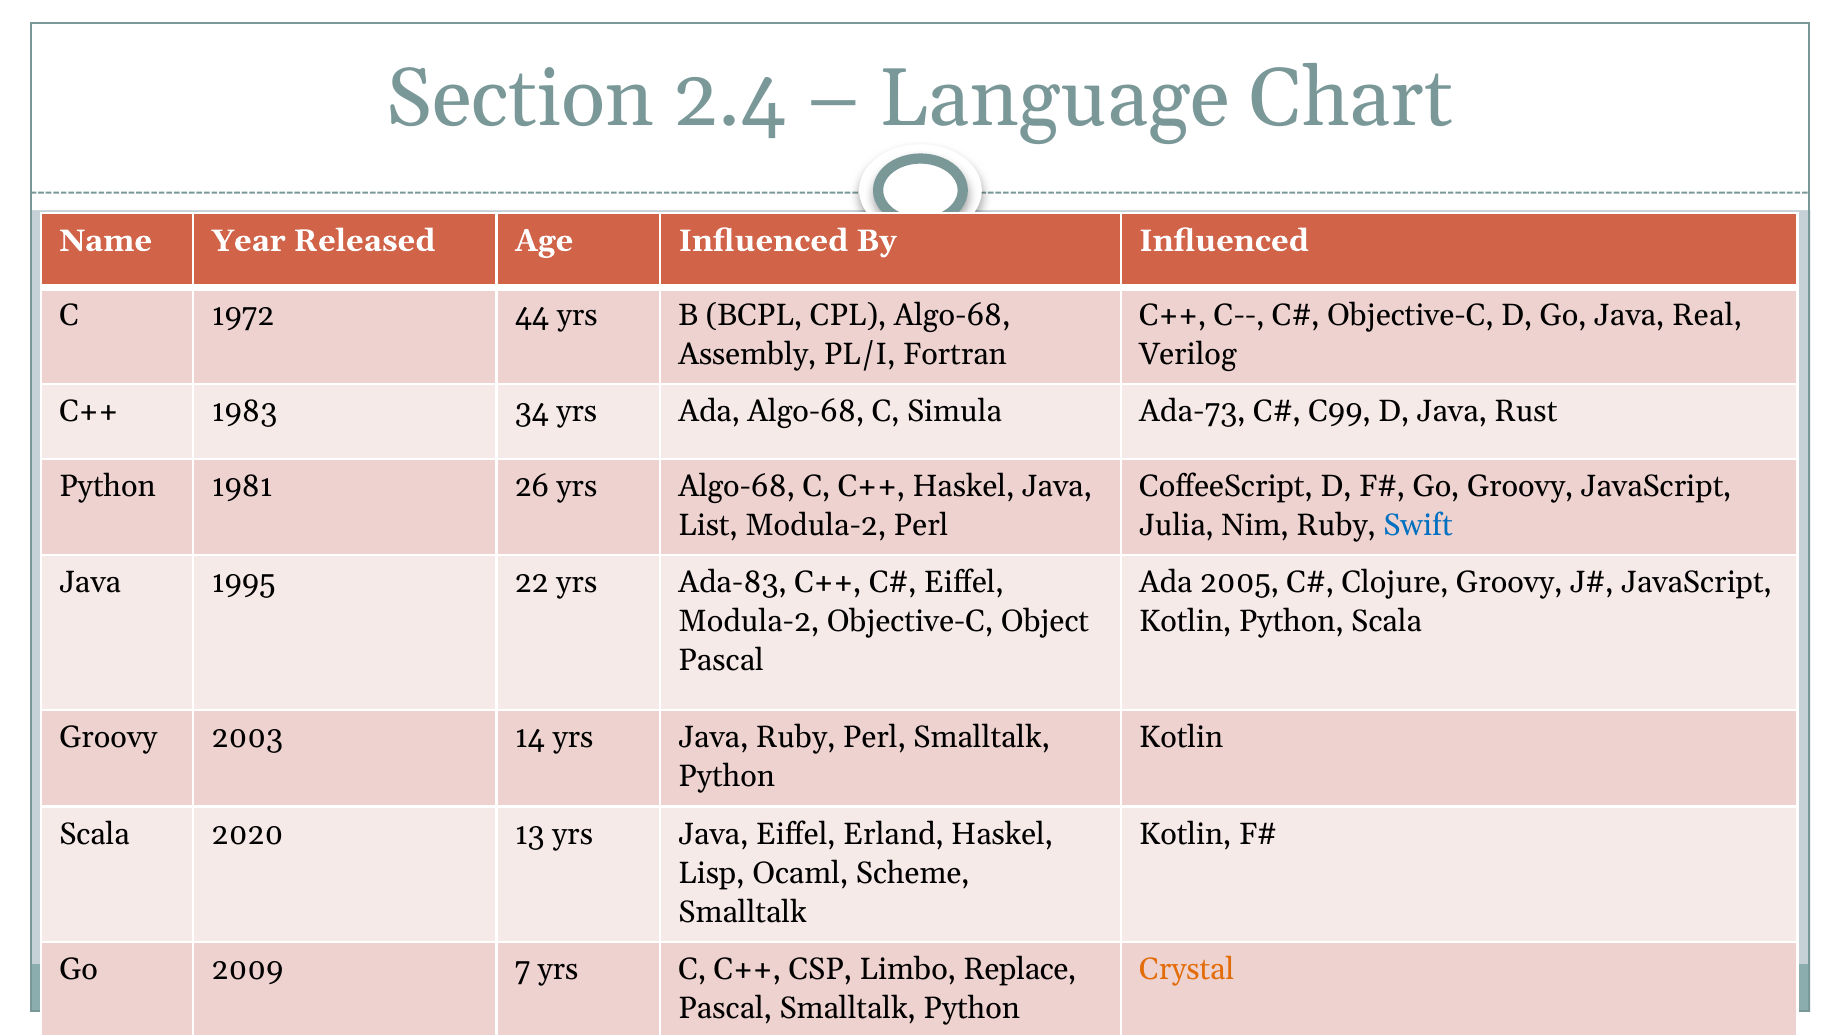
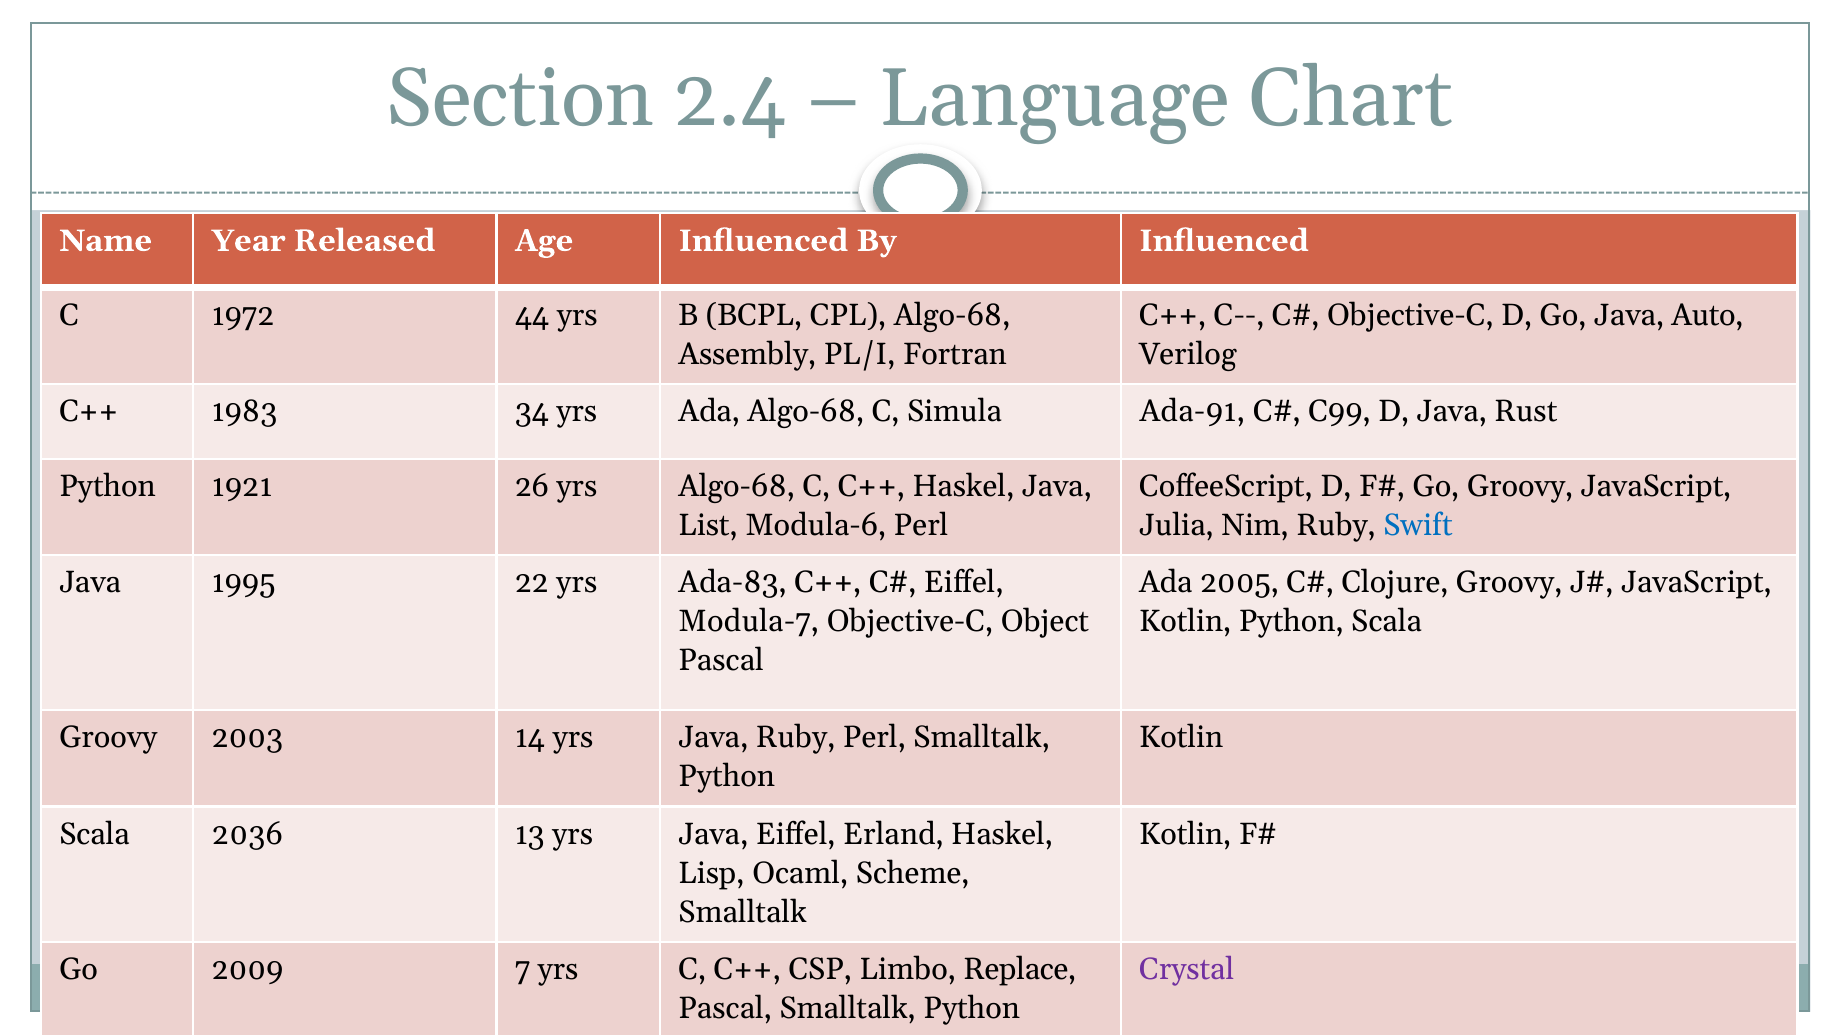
Real: Real -> Auto
Ada-73: Ada-73 -> Ada-91
1981: 1981 -> 1921
List Modula-2: Modula-2 -> Modula-6
Modula-2 at (749, 622): Modula-2 -> Modula-7
2020: 2020 -> 2036
Crystal colour: orange -> purple
